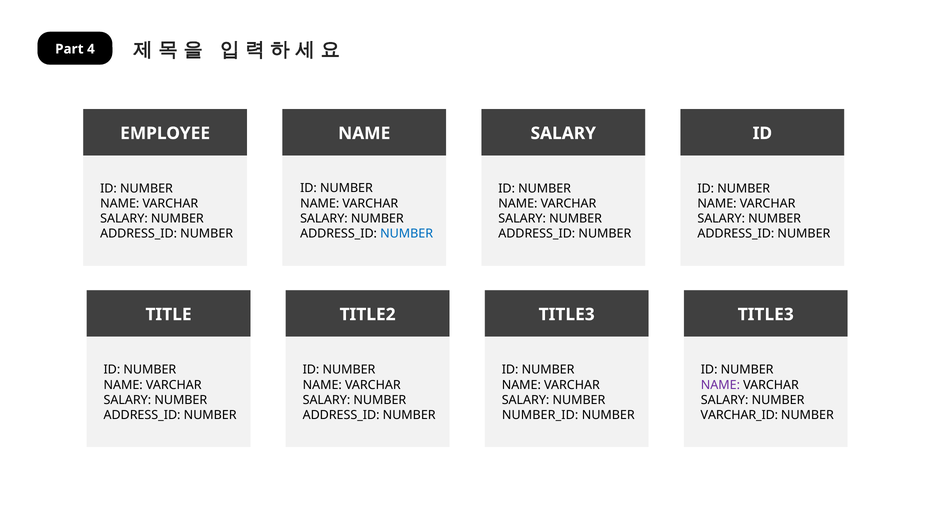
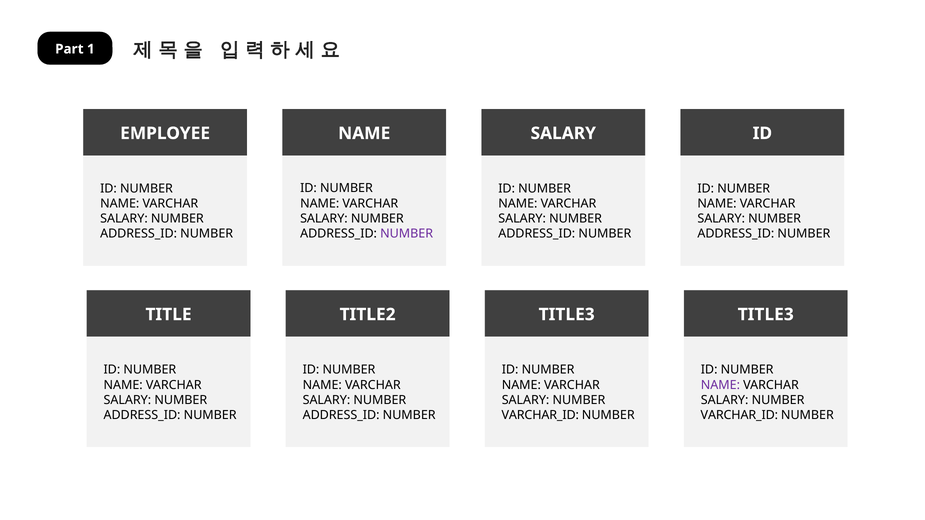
4: 4 -> 1
NUMBER at (407, 234) colour: blue -> purple
NUMBER_ID at (540, 415): NUMBER_ID -> VARCHAR_ID
